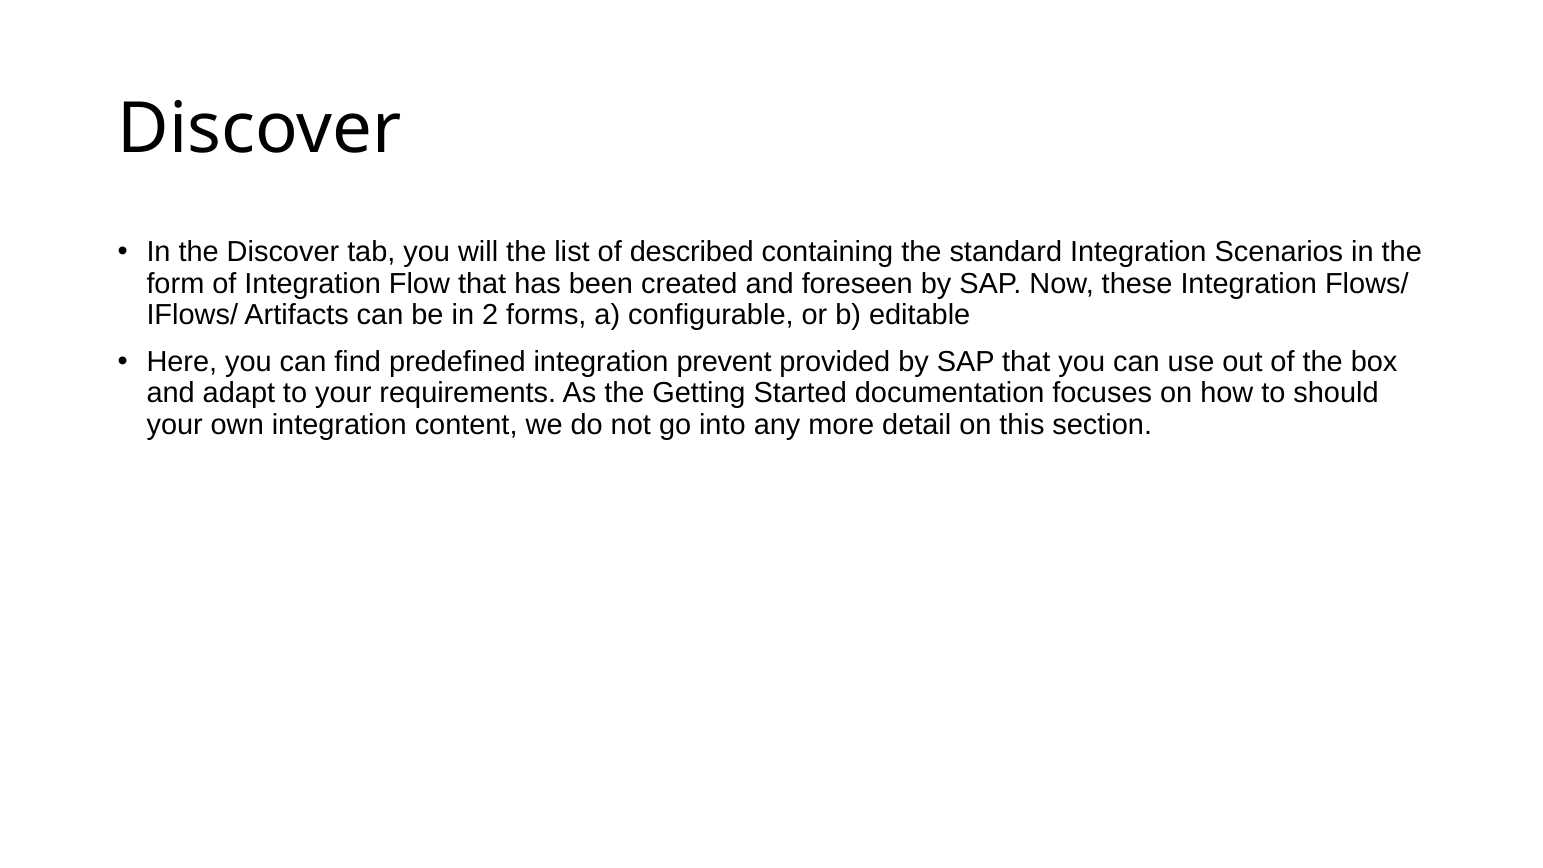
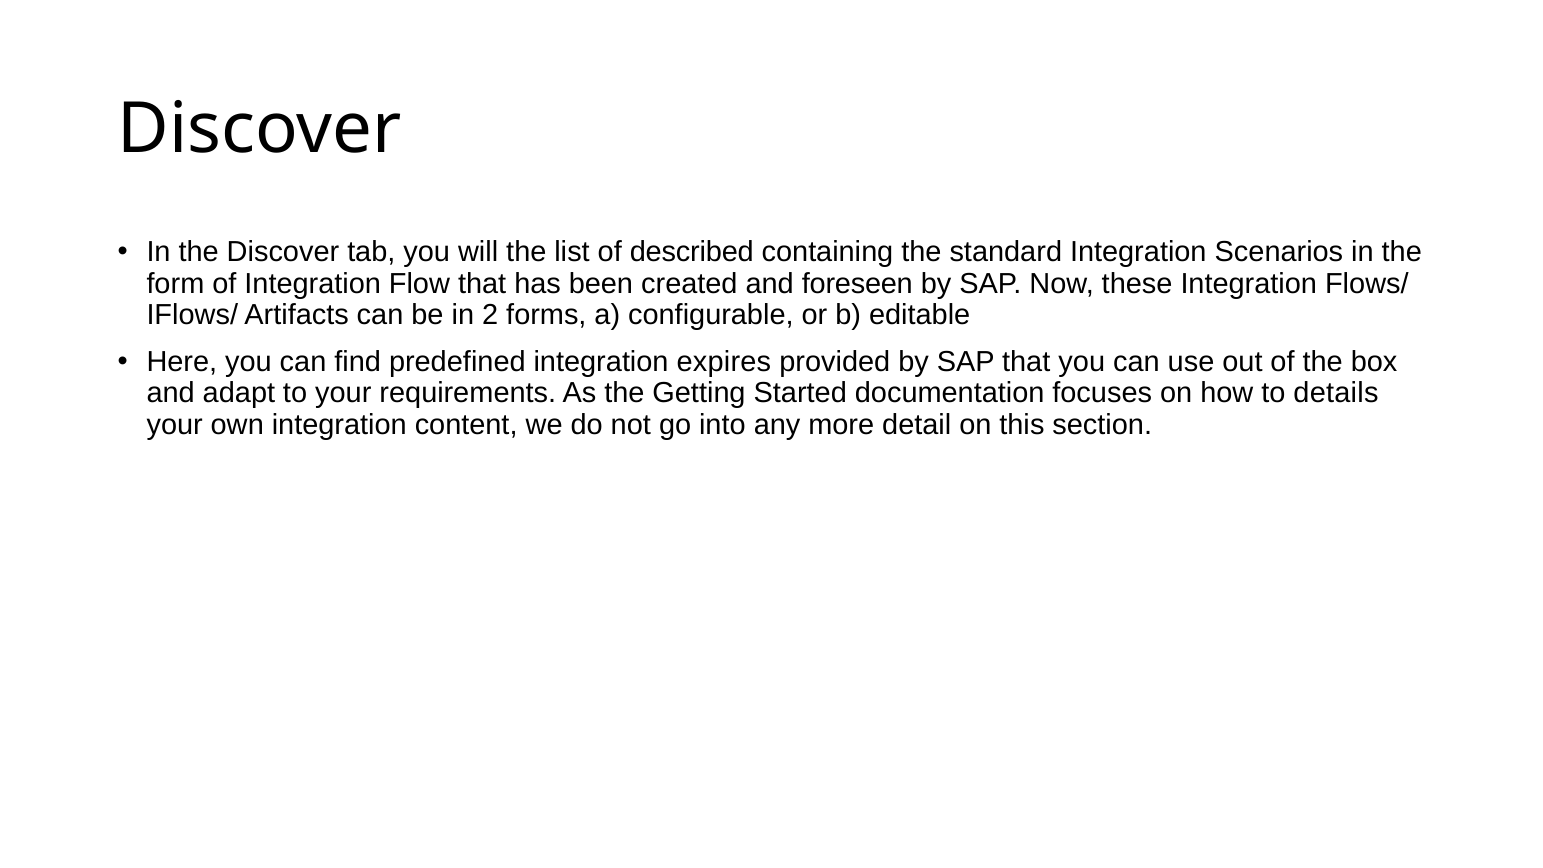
prevent: prevent -> expires
should: should -> details
